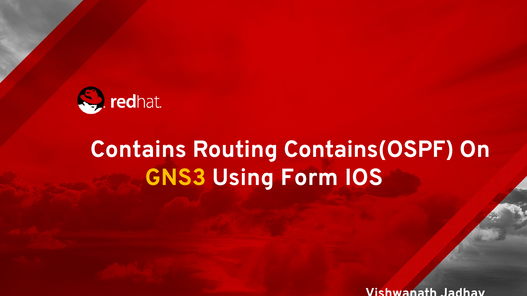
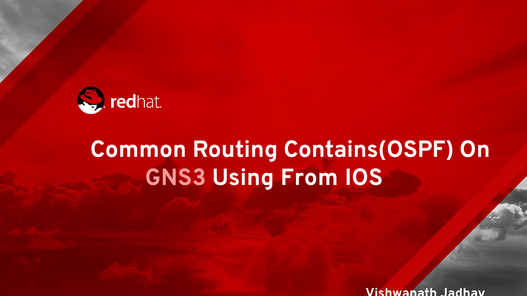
Contains: Contains -> Common
GNS3 colour: yellow -> pink
Form: Form -> From
